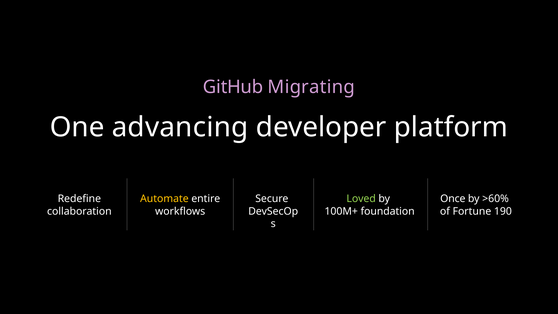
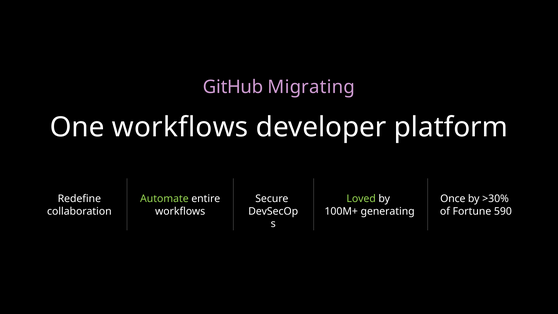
One advancing: advancing -> workflows
Automate colour: yellow -> light green
>60%: >60% -> >30%
foundation: foundation -> generating
190: 190 -> 590
